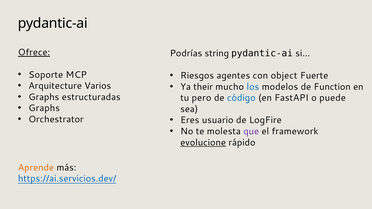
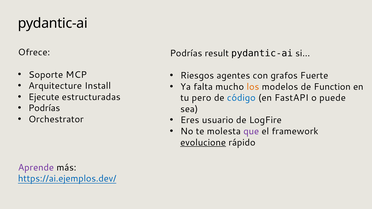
Ofrece underline: present -> none
string: string -> result
object: object -> grafos
Varios: Varios -> Install
their: their -> falta
los colour: blue -> orange
Graphs at (44, 97): Graphs -> Ejecute
Graphs at (44, 108): Graphs -> Podrías
Aprende colour: orange -> purple
https://ai.servicios.dev/: https://ai.servicios.dev/ -> https://ai.ejemplos.dev/
